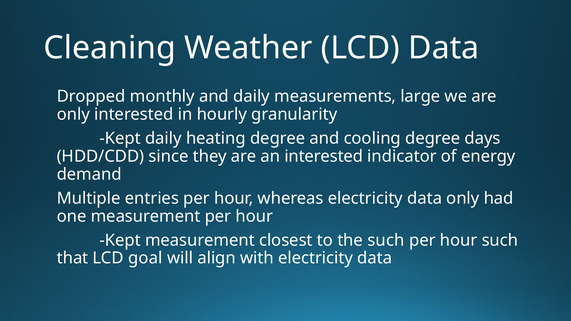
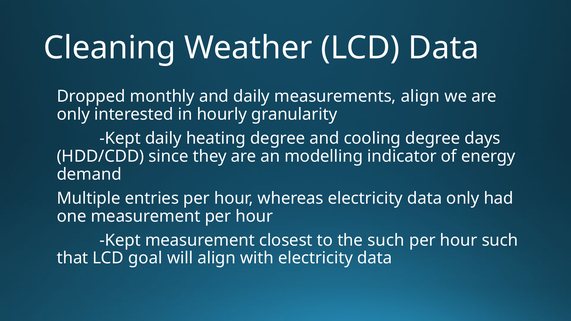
measurements large: large -> align
an interested: interested -> modelling
